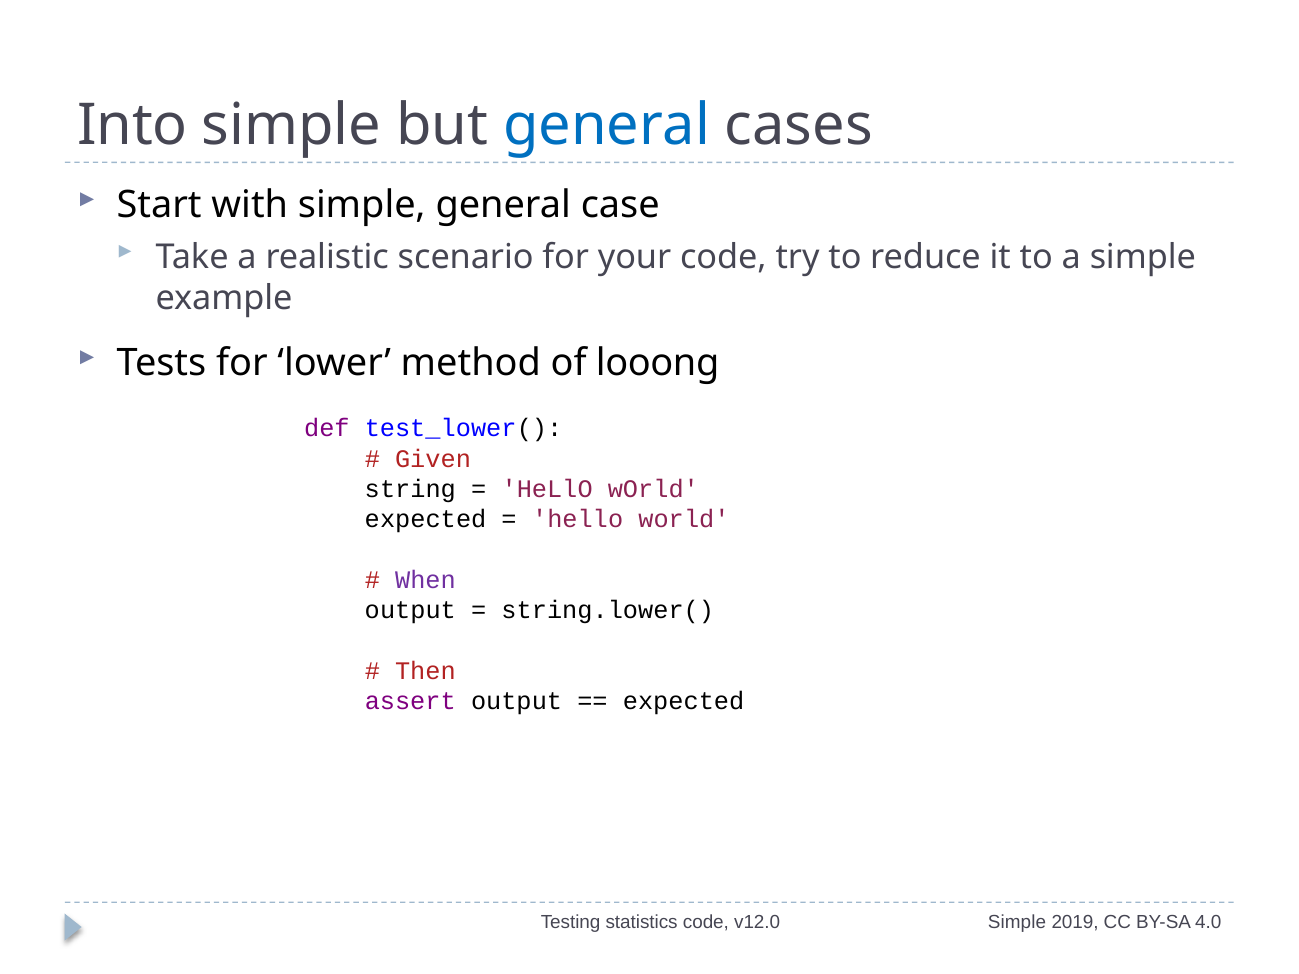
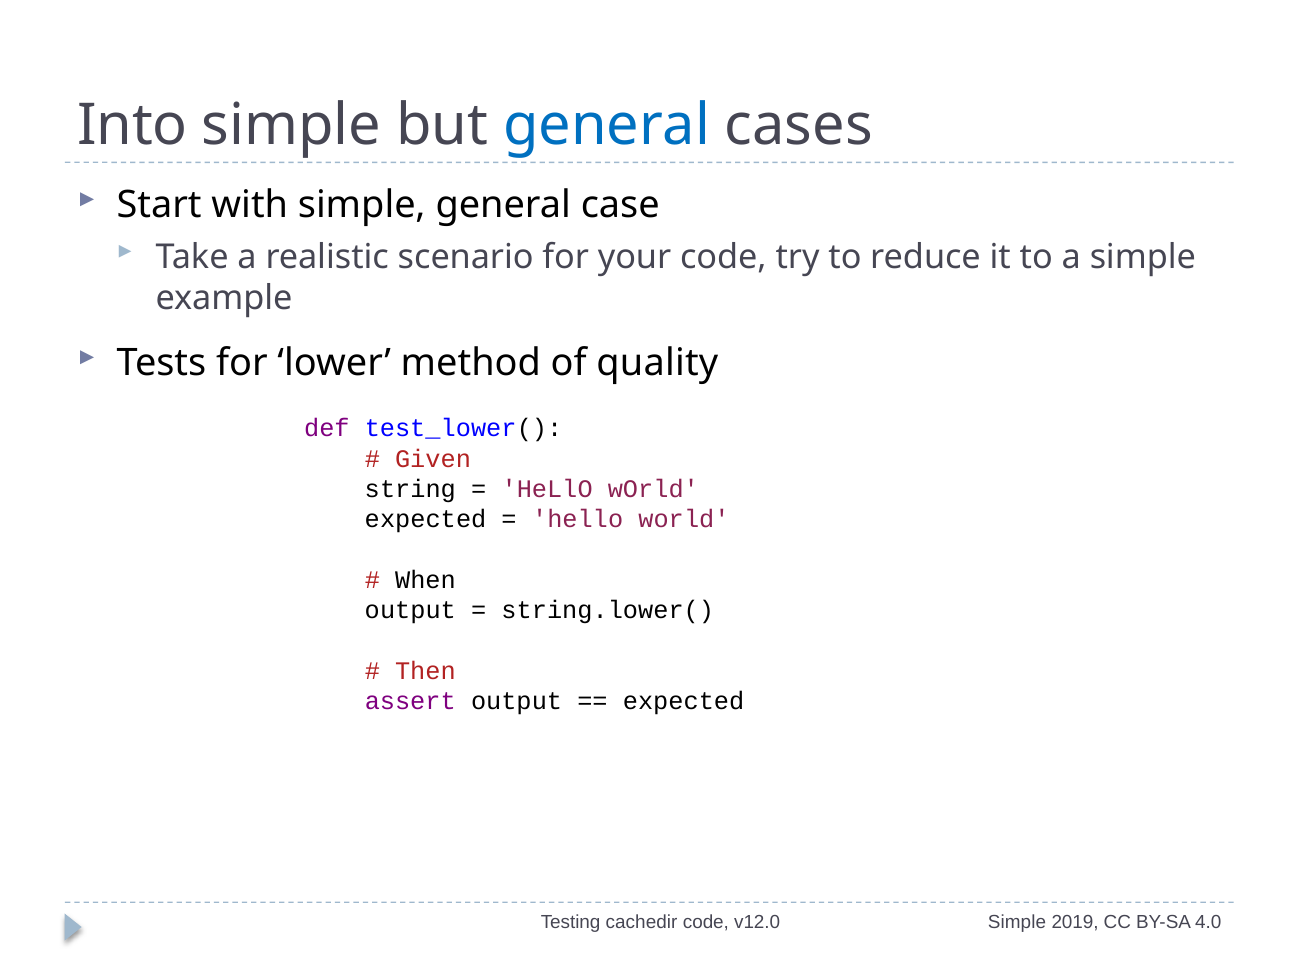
looong: looong -> quality
When colour: purple -> black
statistics: statistics -> cachedir
